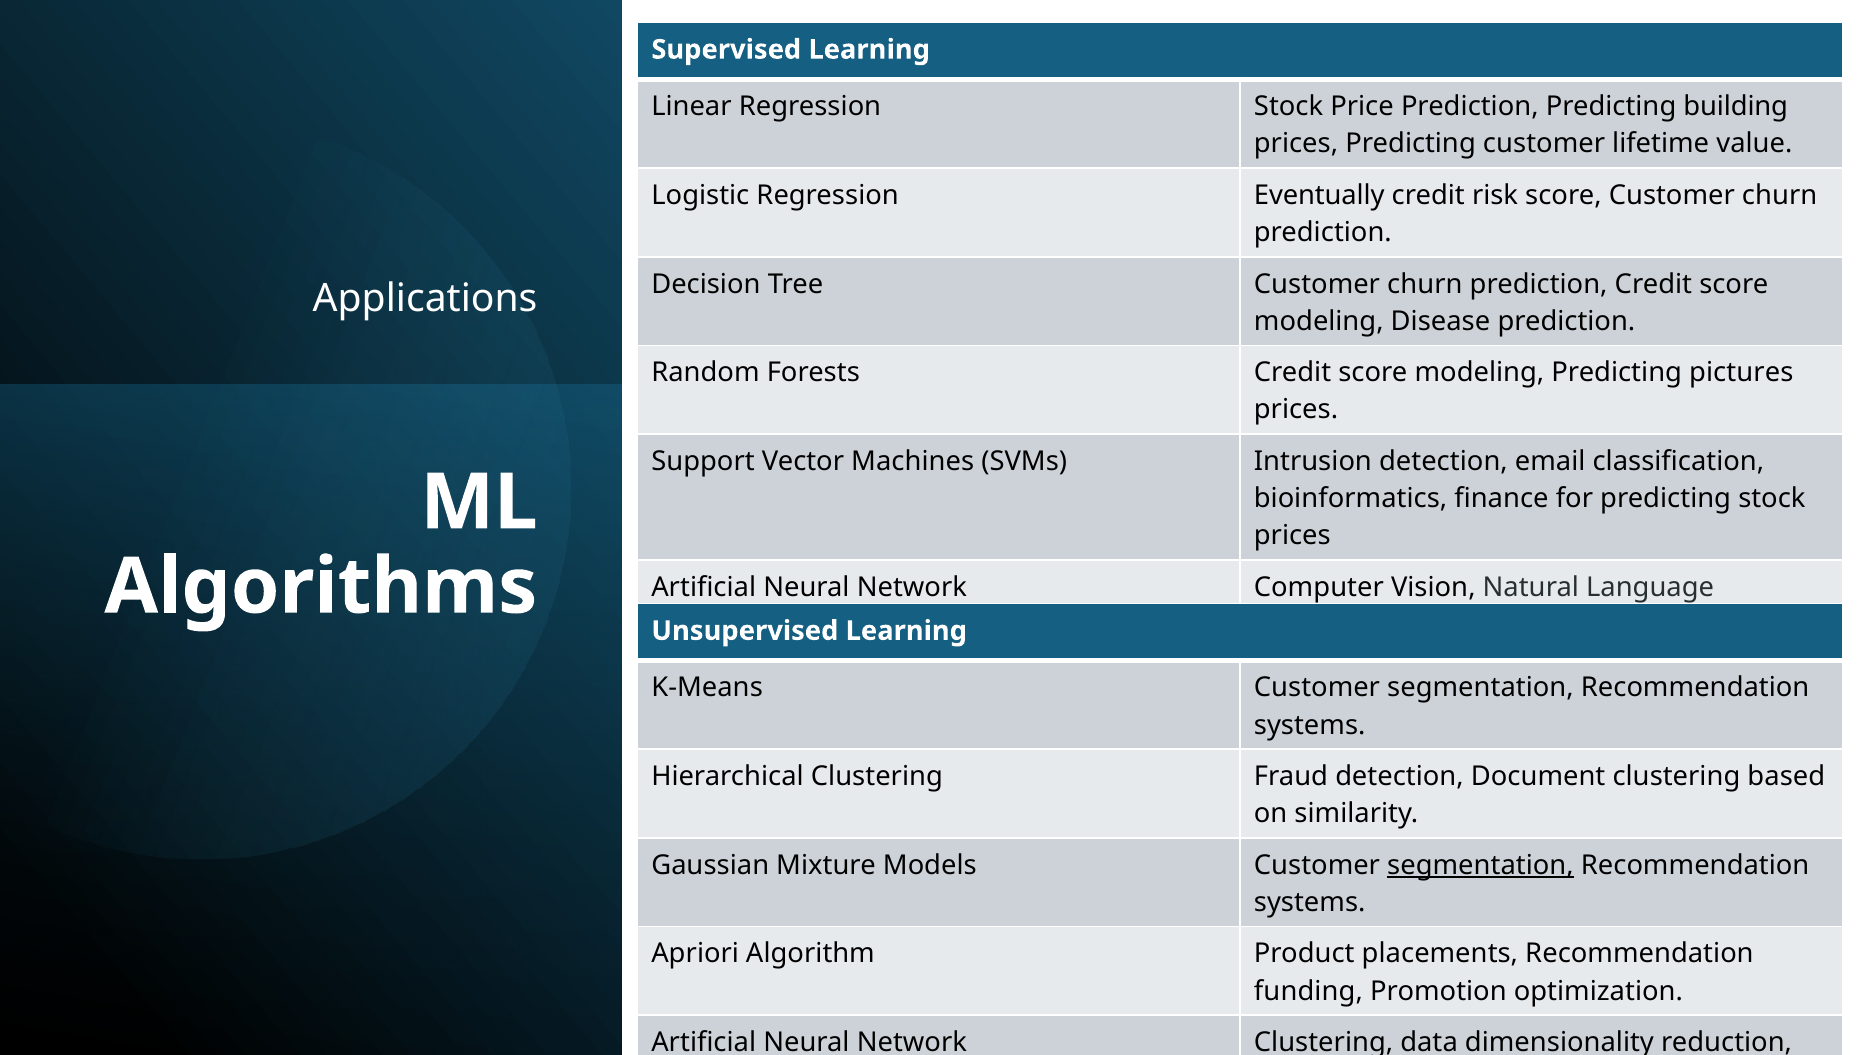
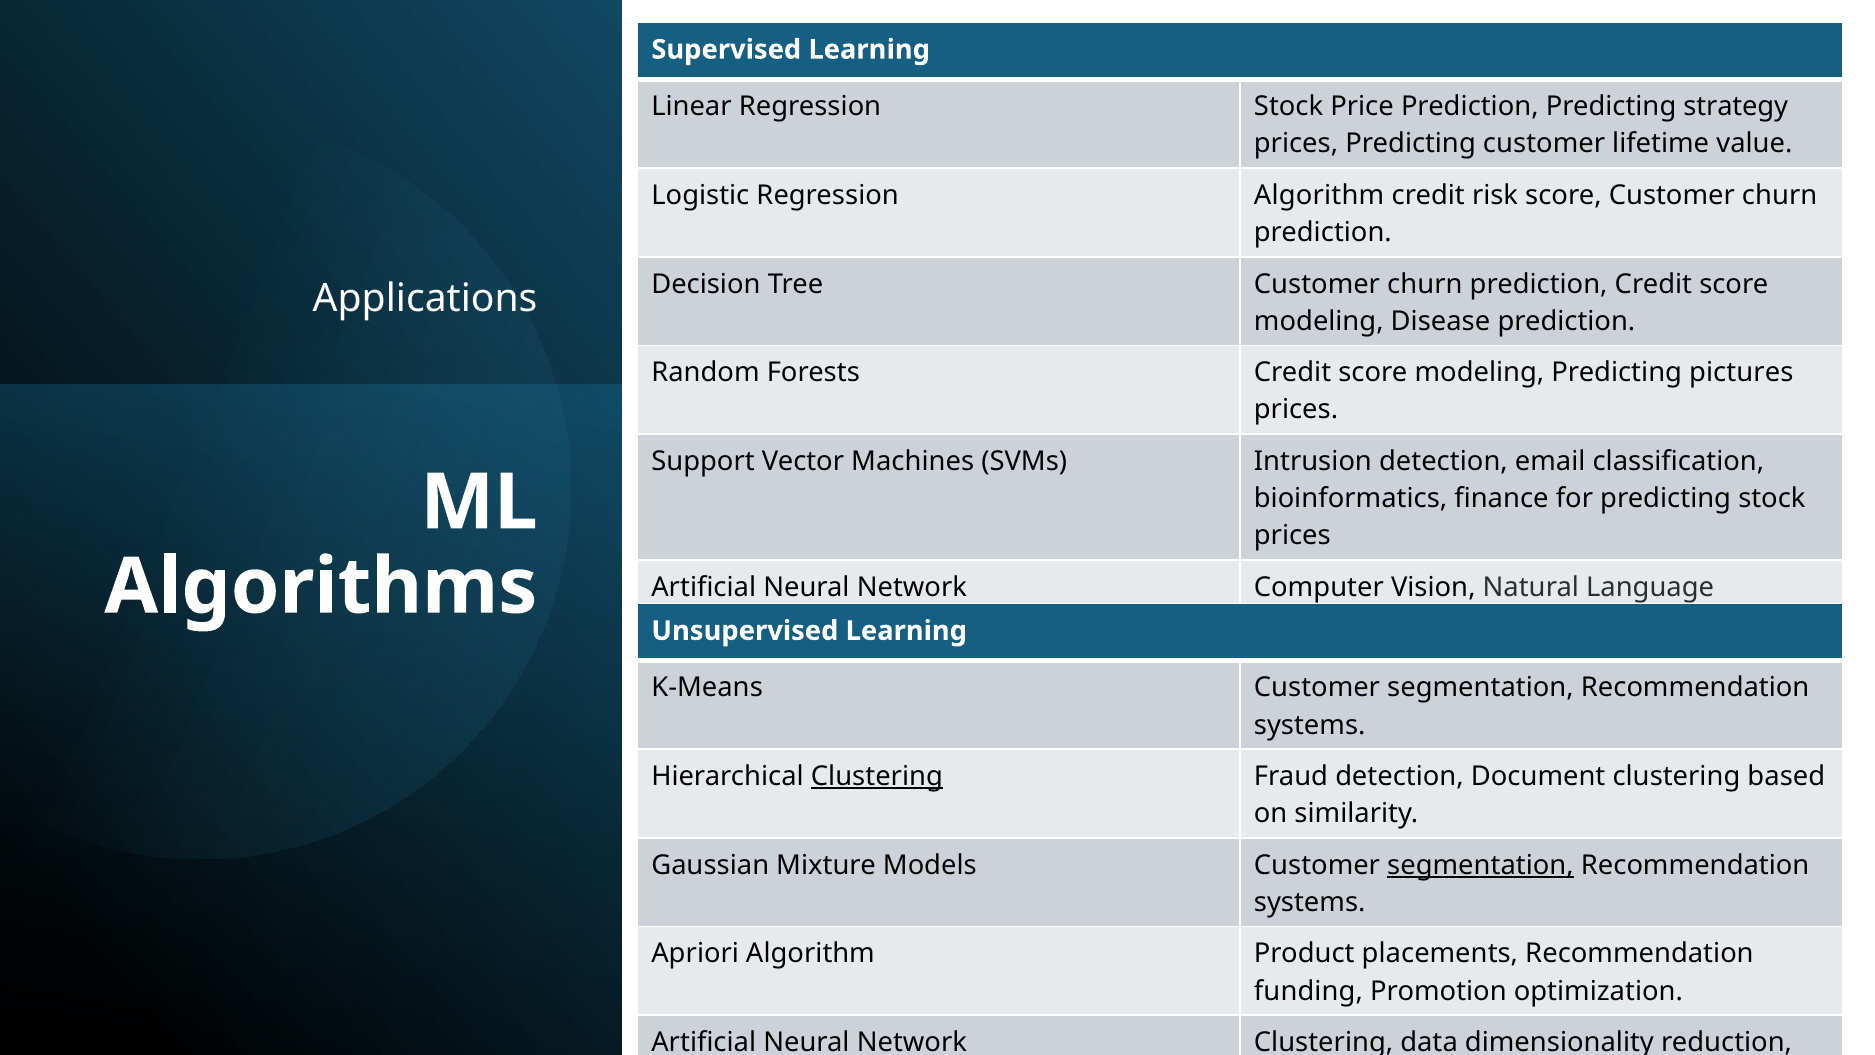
building: building -> strategy
Regression Eventually: Eventually -> Algorithm
Clustering at (877, 776) underline: none -> present
